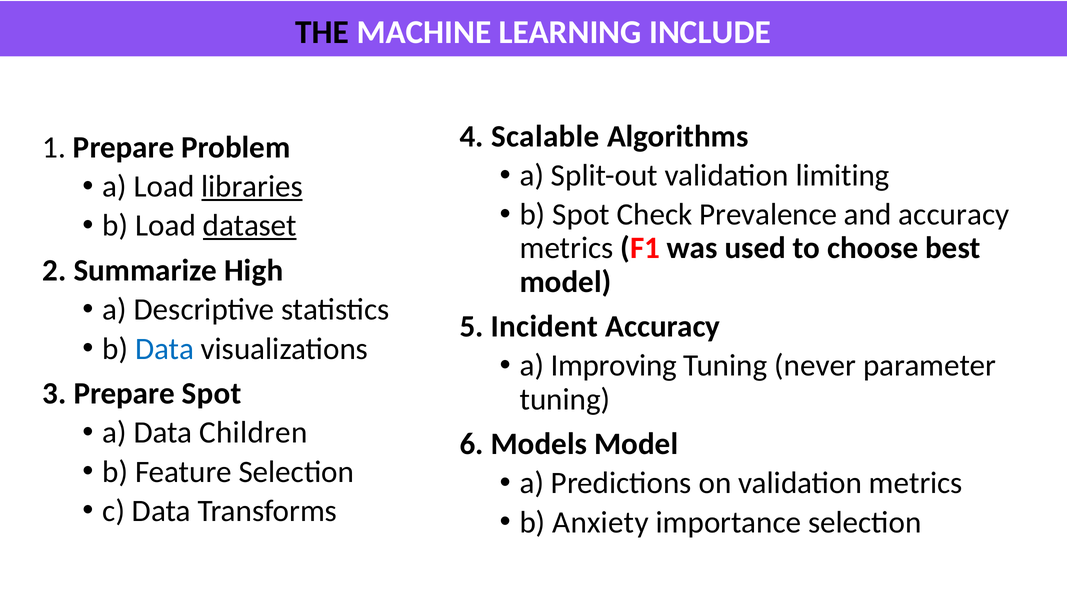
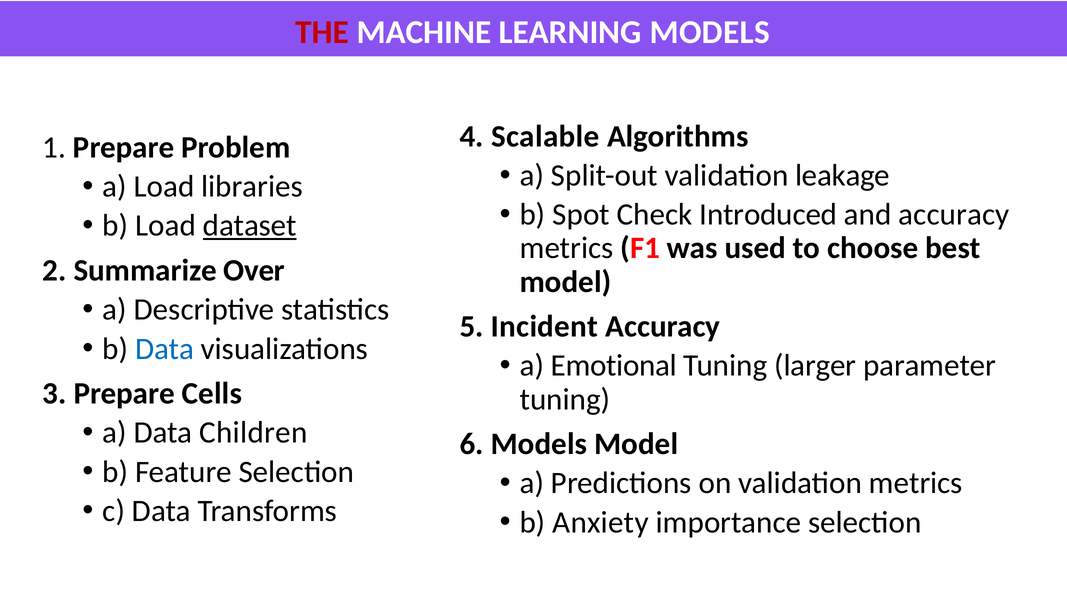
THE colour: black -> red
LEARNING INCLUDE: INCLUDE -> MODELS
limiting: limiting -> leakage
libraries underline: present -> none
Prevalence: Prevalence -> Introduced
High: High -> Over
Improving: Improving -> Emotional
never: never -> larger
Prepare Spot: Spot -> Cells
